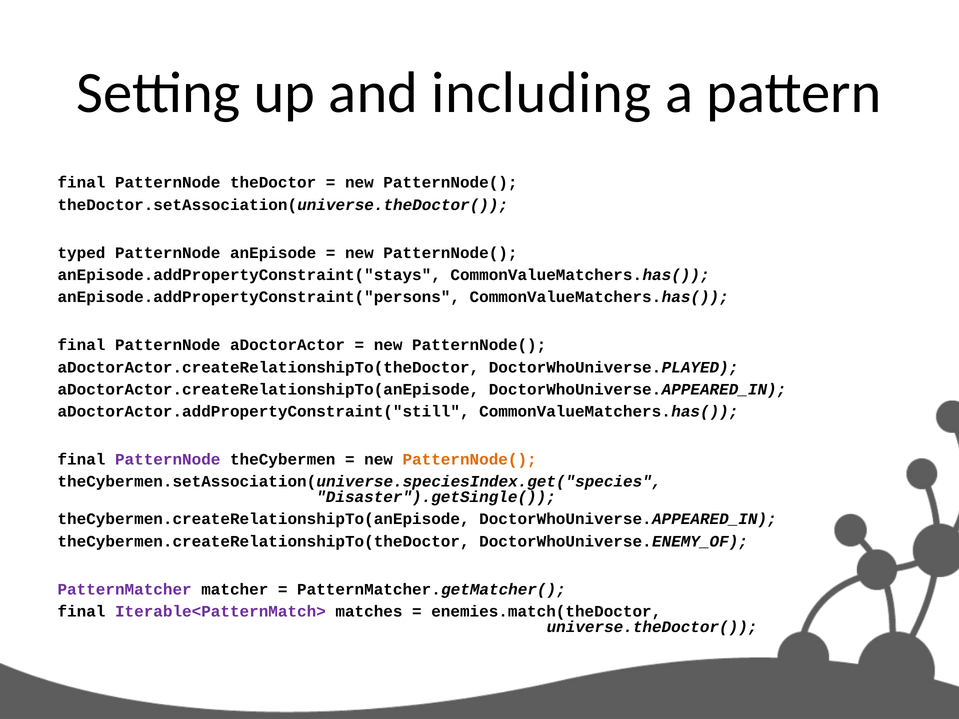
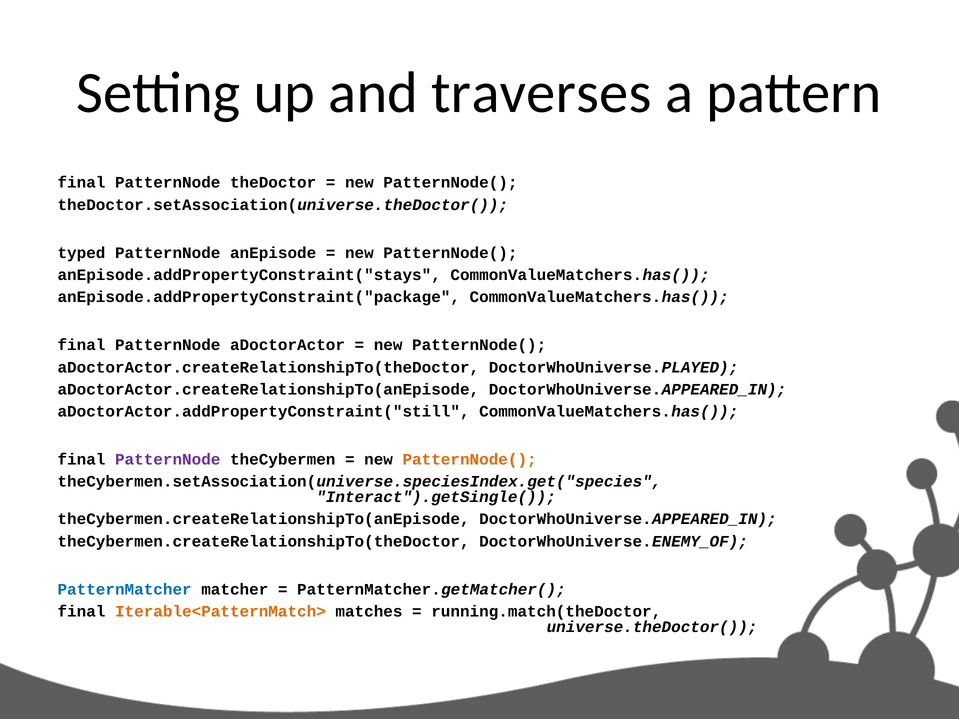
including: including -> traverses
anEpisode.addPropertyConstraint("persons: anEpisode.addPropertyConstraint("persons -> anEpisode.addPropertyConstraint("package
Disaster").getSingle(: Disaster").getSingle( -> Interact").getSingle(
PatternMatcher colour: purple -> blue
Iterable<PatternMatch> colour: purple -> orange
enemies.match(theDoctor: enemies.match(theDoctor -> running.match(theDoctor
